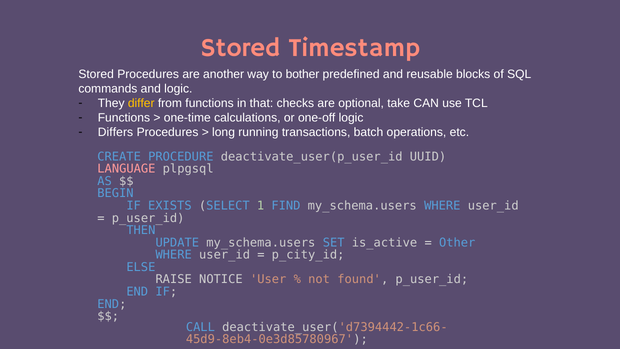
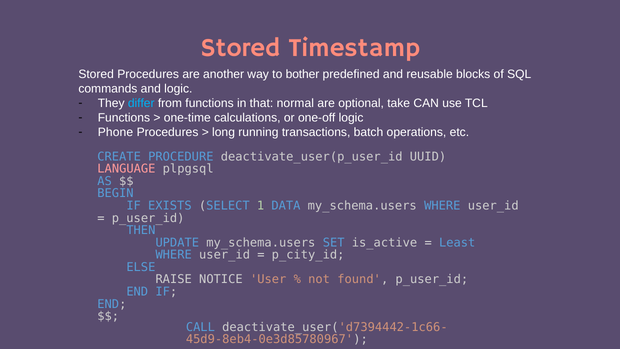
differ colour: yellow -> light blue
checks: checks -> normal
Differs: Differs -> Phone
FIND: FIND -> DATA
Other: Other -> Least
